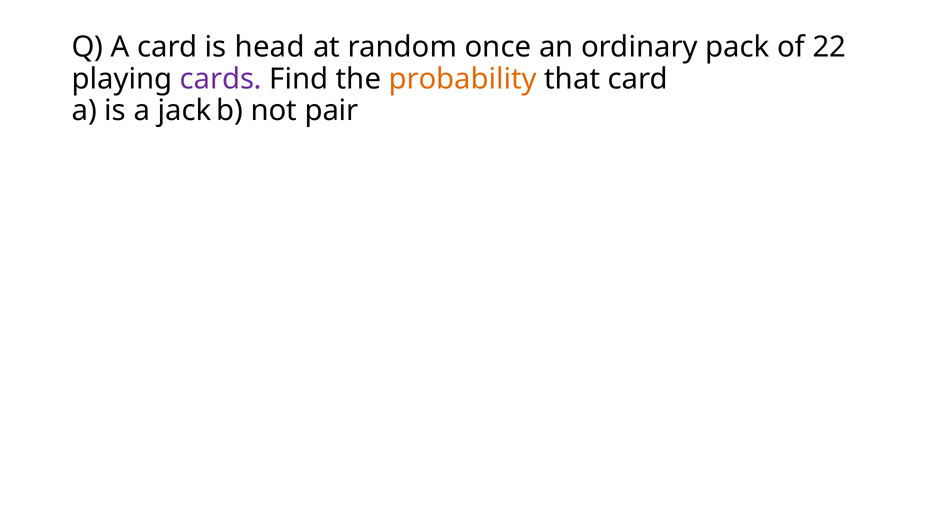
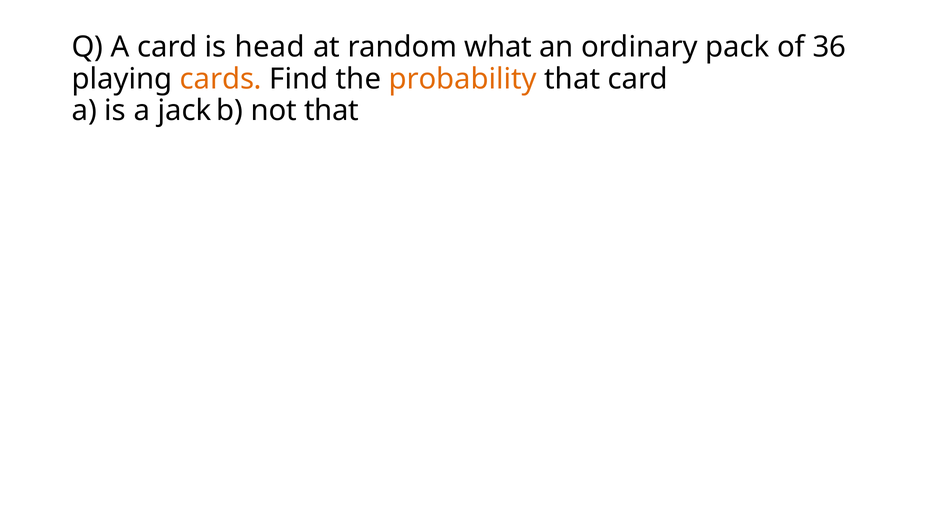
once: once -> what
22: 22 -> 36
cards colour: purple -> orange
not pair: pair -> that
